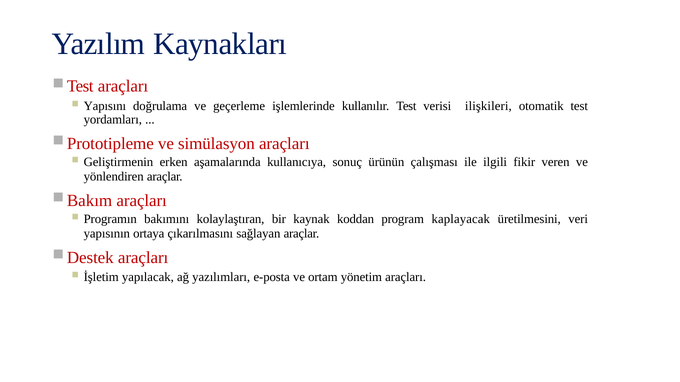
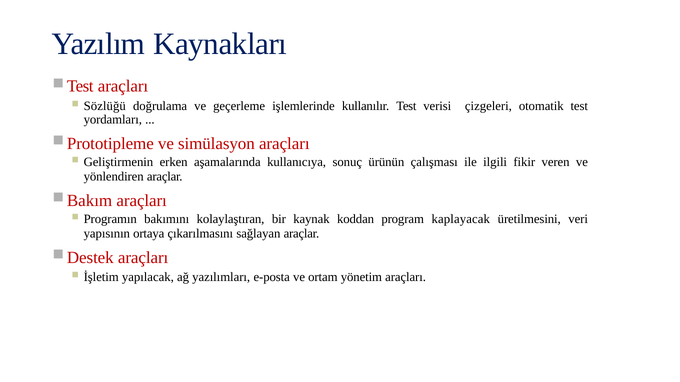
Yapısını: Yapısını -> Sözlüğü
ilişkileri: ilişkileri -> çizgeleri
